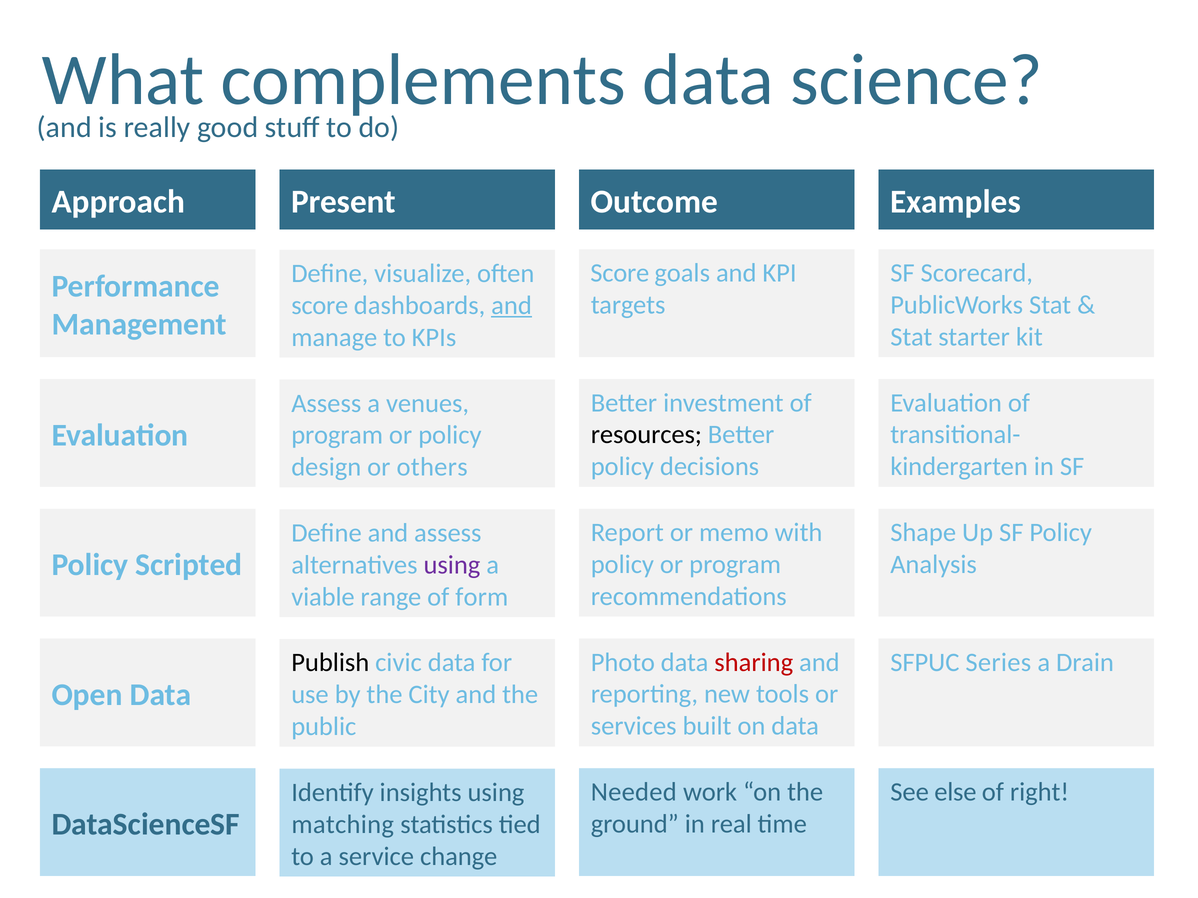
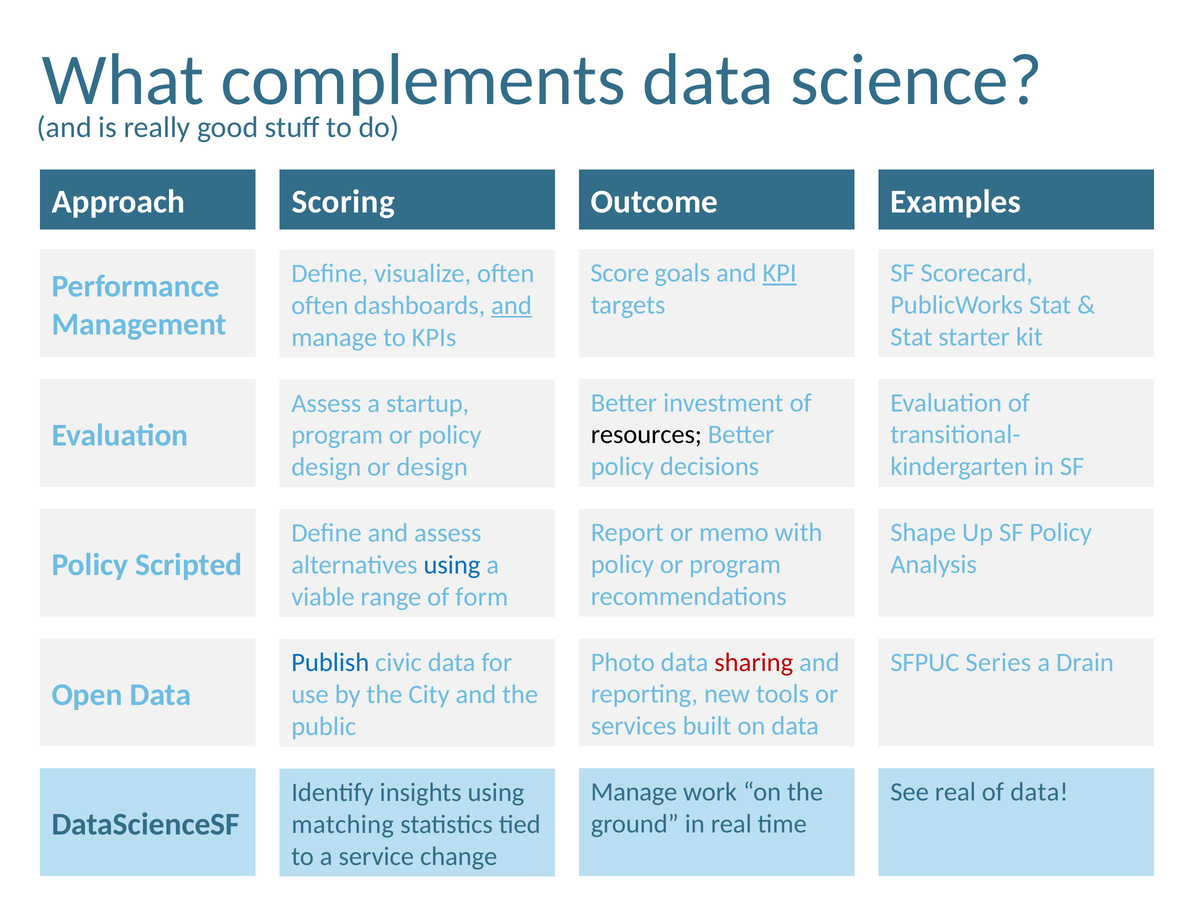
Present: Present -> Scoring
KPI underline: none -> present
score at (320, 306): score -> often
venues: venues -> startup
or others: others -> design
using at (452, 565) colour: purple -> blue
Publish colour: black -> blue
Needed at (634, 792): Needed -> Manage
See else: else -> real
of right: right -> data
